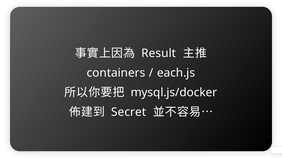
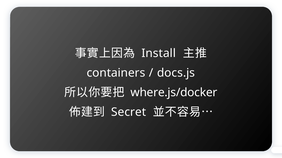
Result: Result -> Install
each.js: each.js -> docs.js
mysql.js/docker: mysql.js/docker -> where.js/docker
